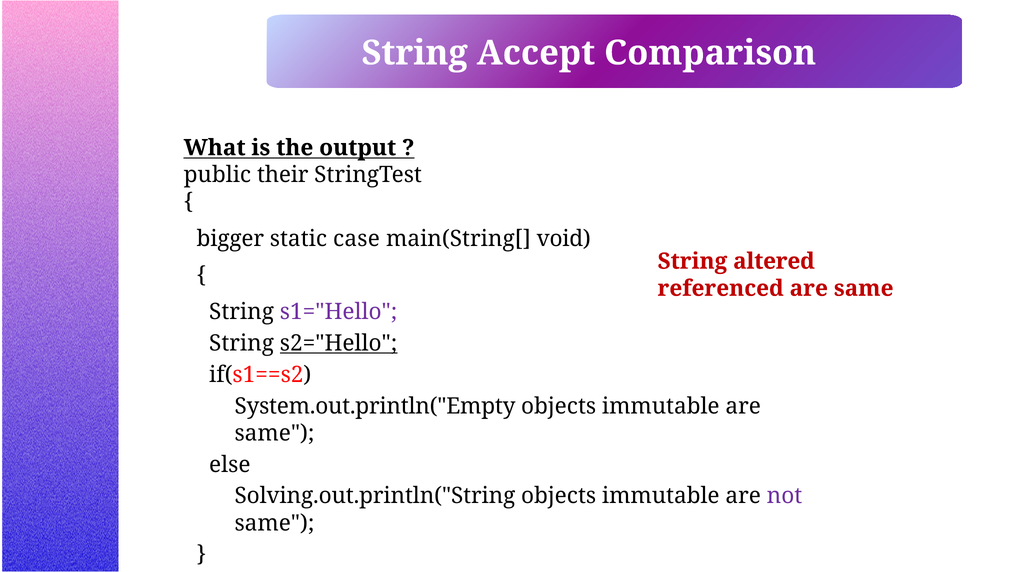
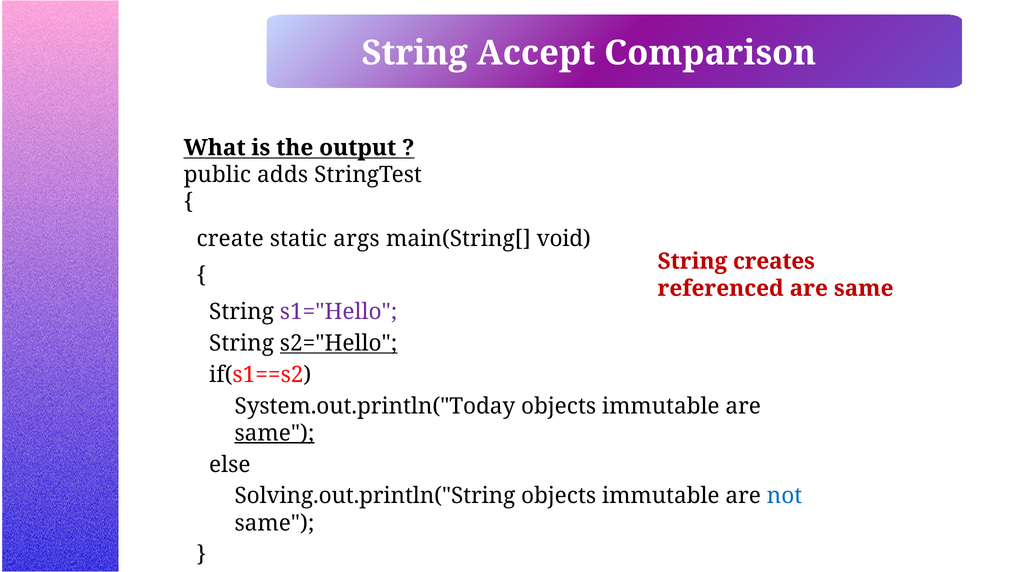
their: their -> adds
bigger: bigger -> create
case: case -> args
altered: altered -> creates
System.out.println("Empty: System.out.println("Empty -> System.out.println("Today
same at (274, 433) underline: none -> present
not colour: purple -> blue
